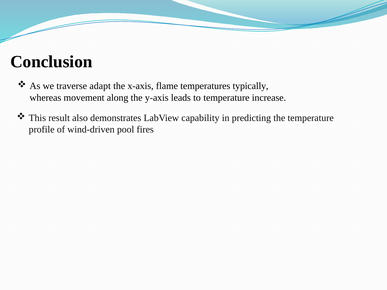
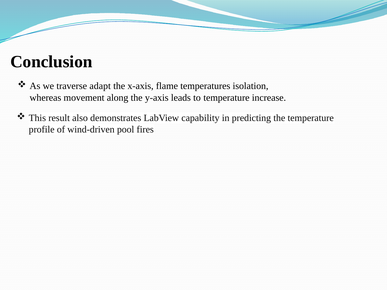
typically: typically -> isolation
